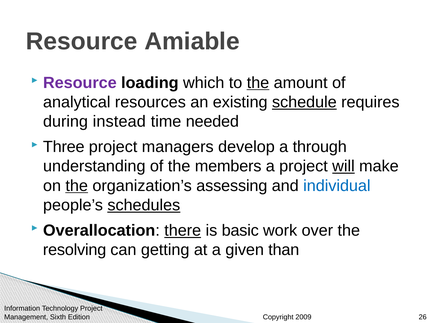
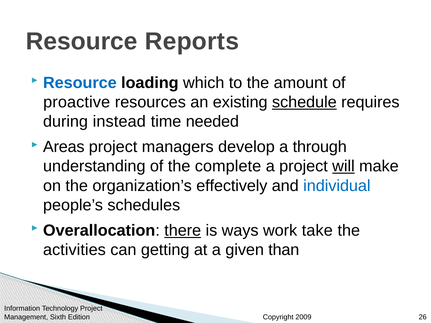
Amiable: Amiable -> Reports
Resource at (80, 83) colour: purple -> blue
the at (258, 83) underline: present -> none
analytical: analytical -> proactive
Three: Three -> Areas
members: members -> complete
the at (77, 186) underline: present -> none
assessing: assessing -> effectively
schedules underline: present -> none
basic: basic -> ways
over: over -> take
resolving: resolving -> activities
